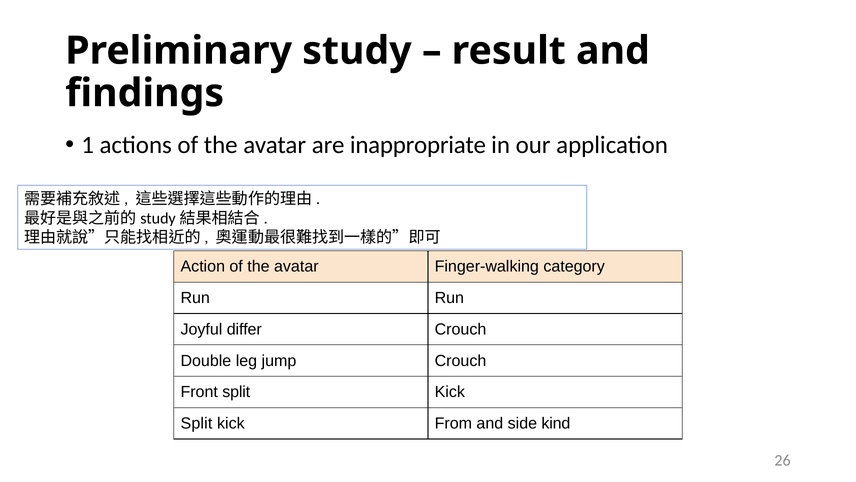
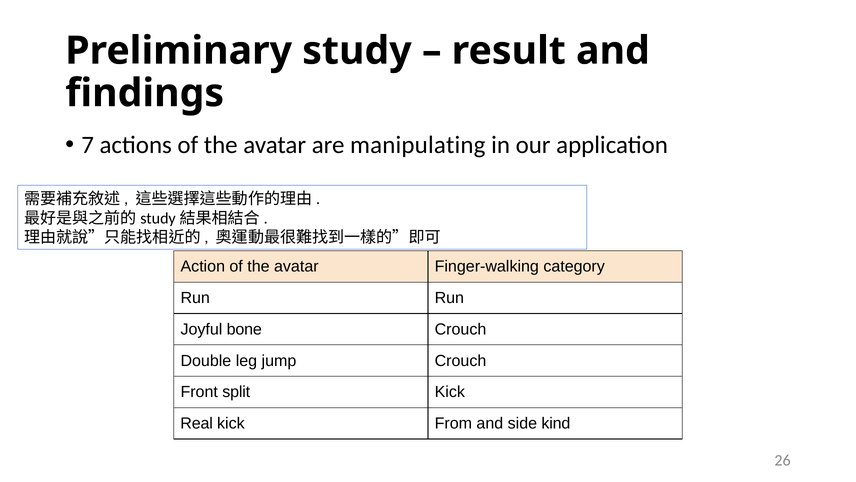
1: 1 -> 7
inappropriate: inappropriate -> manipulating
differ: differ -> bone
Split at (196, 423): Split -> Real
